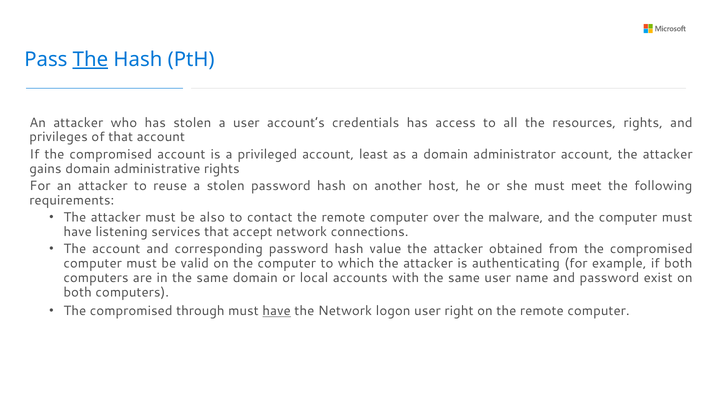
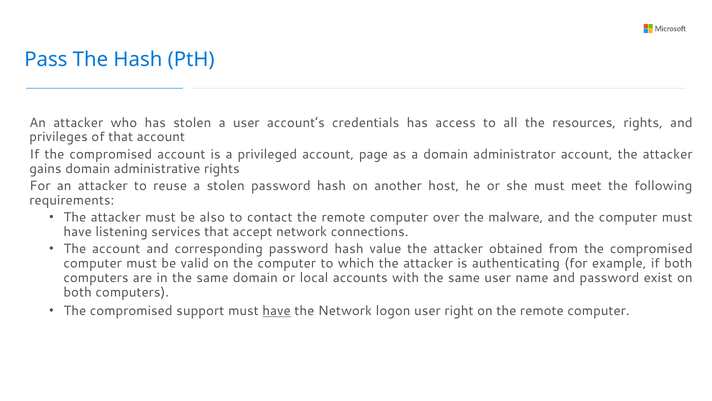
The at (90, 59) underline: present -> none
least: least -> page
through: through -> support
